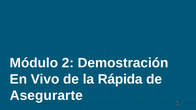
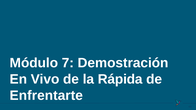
2: 2 -> 7
Asegurarte: Asegurarte -> Enfrentarte
